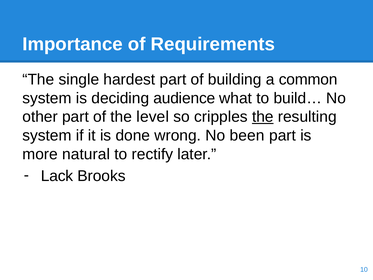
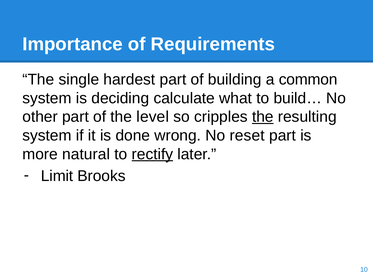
audience: audience -> calculate
been: been -> reset
rectify underline: none -> present
Lack: Lack -> Limit
